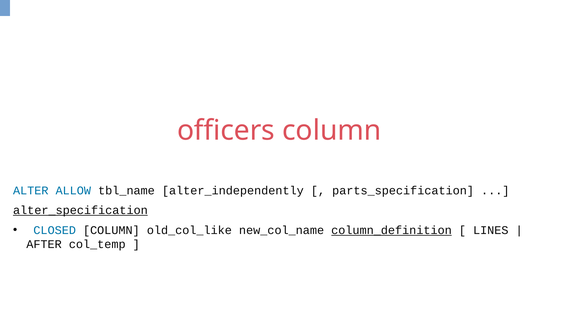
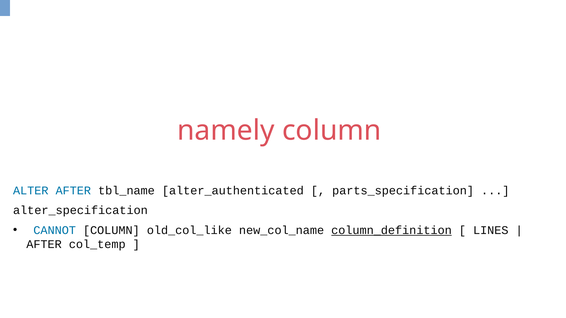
officers: officers -> namely
ALTER ALLOW: ALLOW -> AFTER
alter_independently: alter_independently -> alter_authenticated
alter_specification underline: present -> none
CLOSED: CLOSED -> CANNOT
